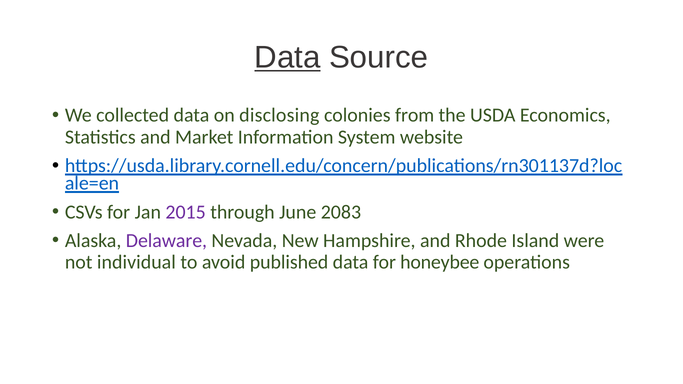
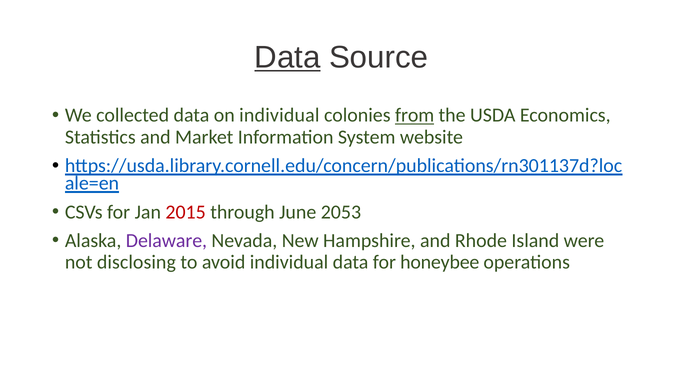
on disclosing: disclosing -> individual
from underline: none -> present
2015 colour: purple -> red
2083: 2083 -> 2053
individual: individual -> disclosing
avoid published: published -> individual
